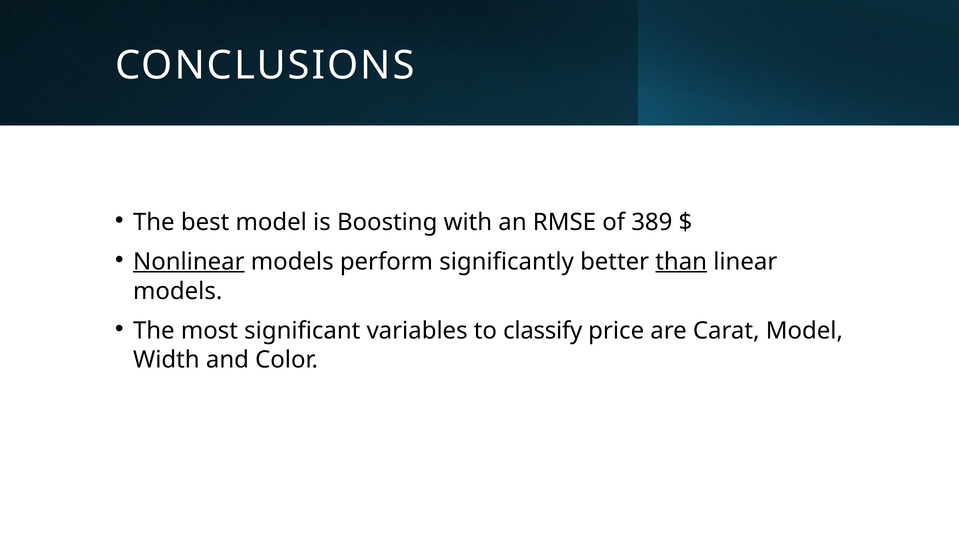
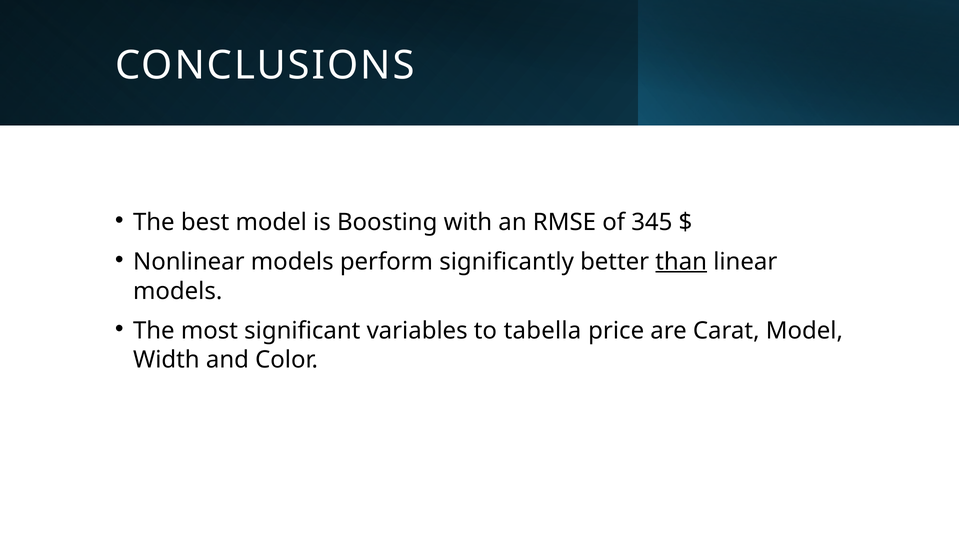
389: 389 -> 345
Nonlinear underline: present -> none
classify: classify -> tabella
